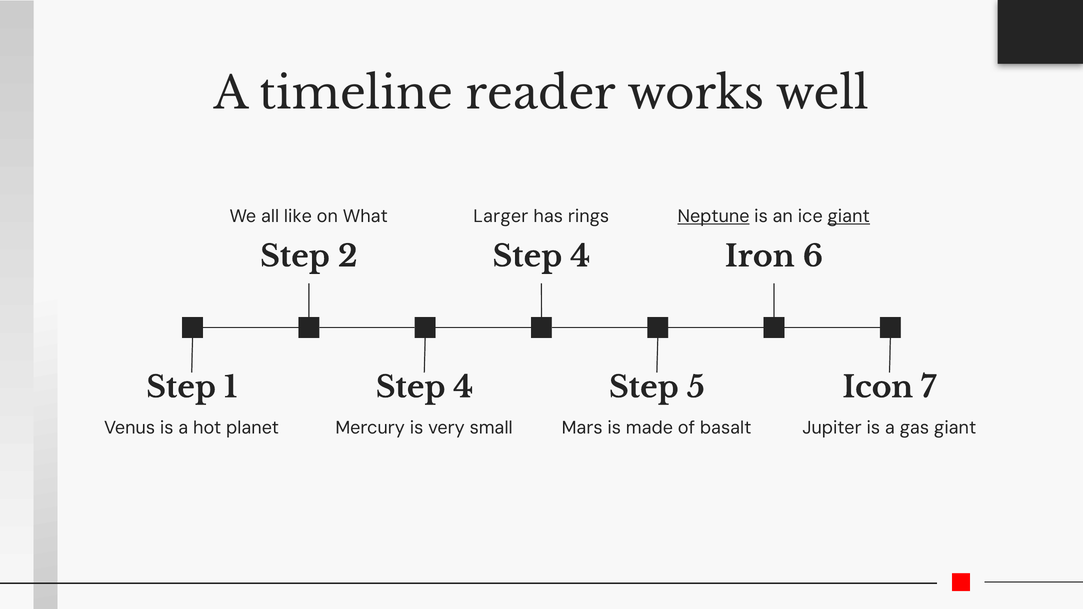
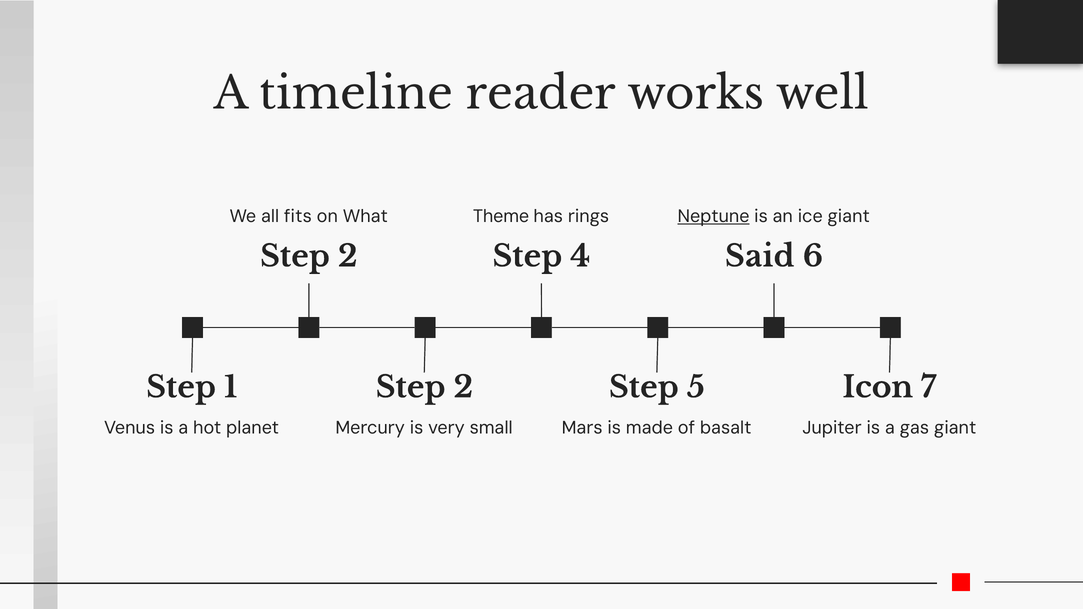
like: like -> fits
Larger: Larger -> Theme
giant at (849, 216) underline: present -> none
Iron: Iron -> Said
4 at (463, 388): 4 -> 2
